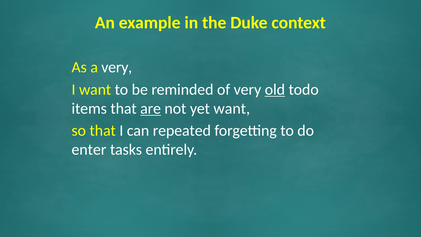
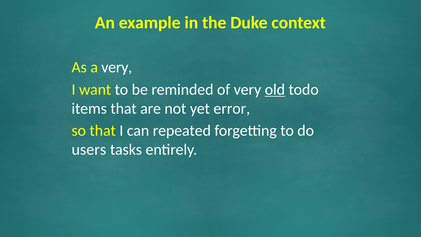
are underline: present -> none
yet want: want -> error
enter: enter -> users
